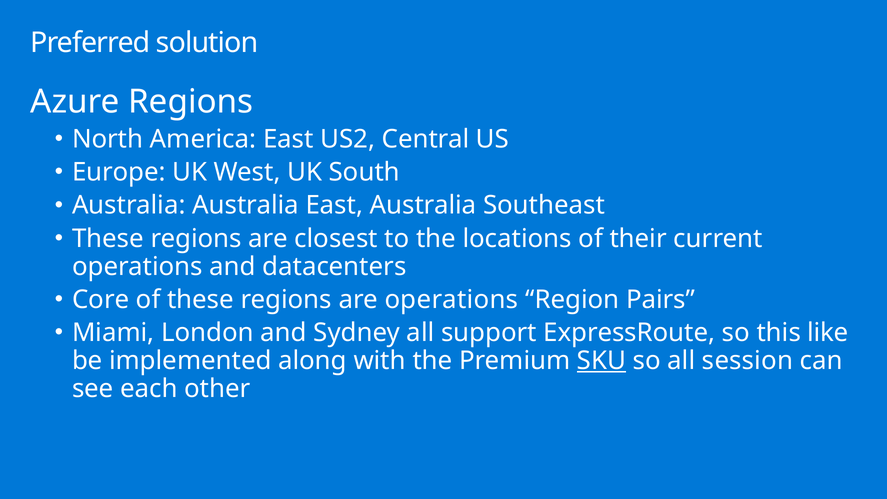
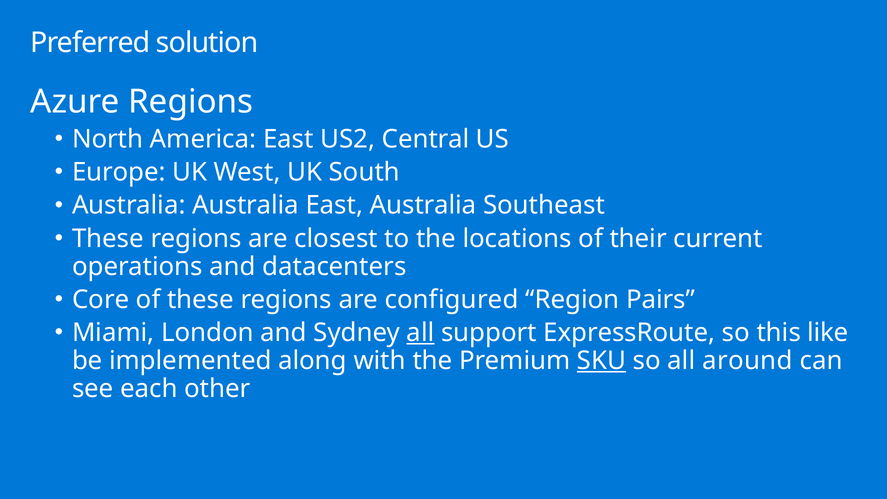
are operations: operations -> configured
all at (420, 333) underline: none -> present
session: session -> around
